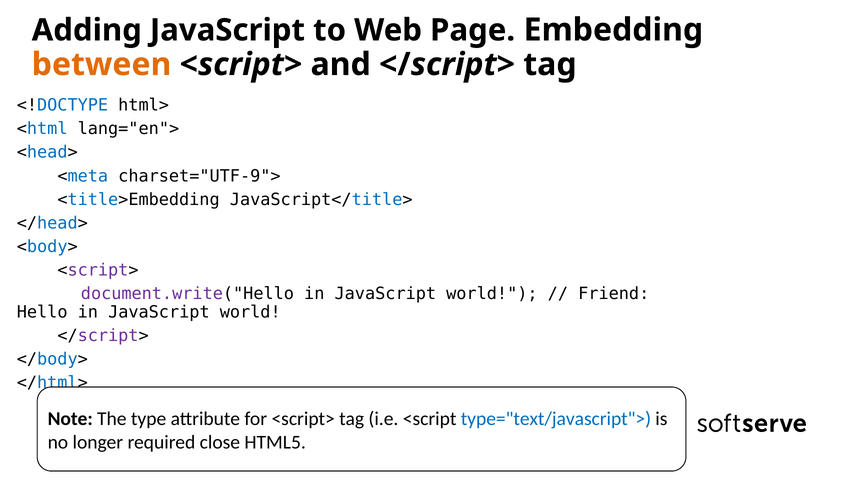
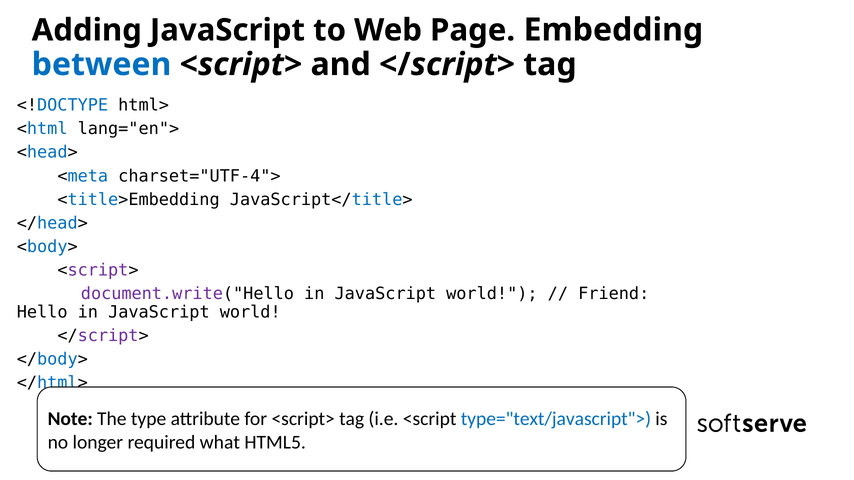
between colour: orange -> blue
charset="UTF-9">: charset="UTF-9"> -> charset="UTF-4">
close: close -> what
